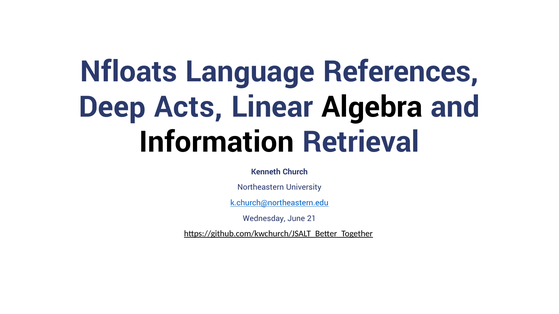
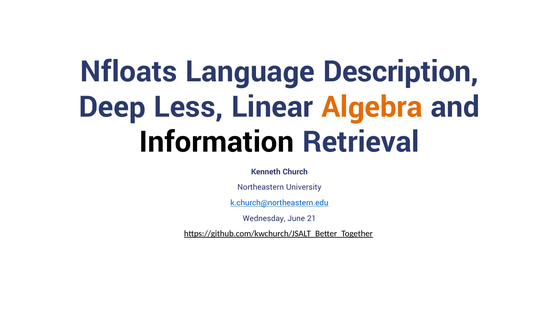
References: References -> Description
Acts: Acts -> Less
Algebra colour: black -> orange
